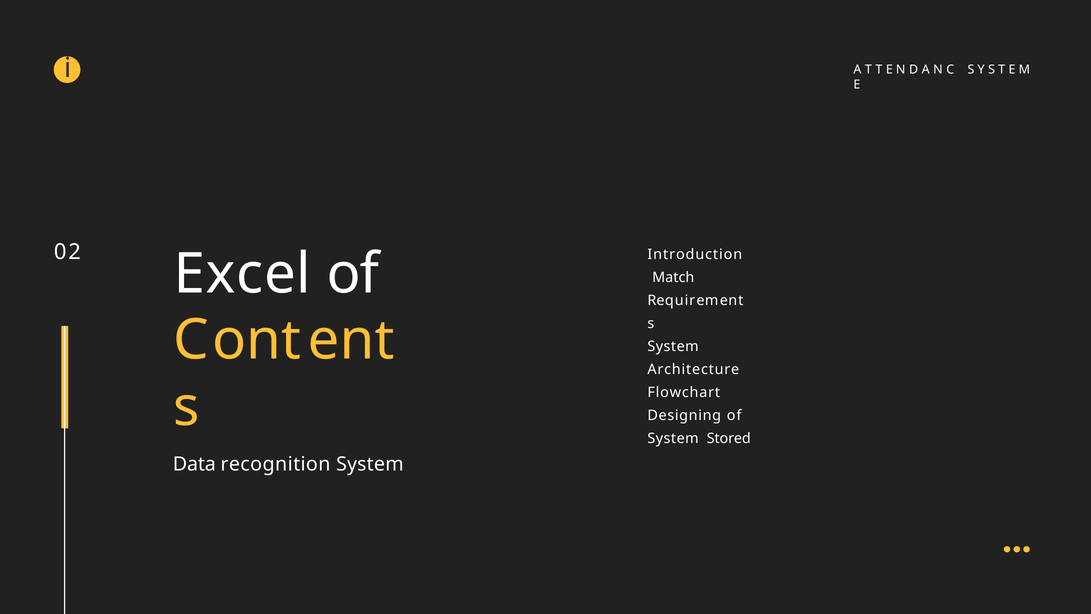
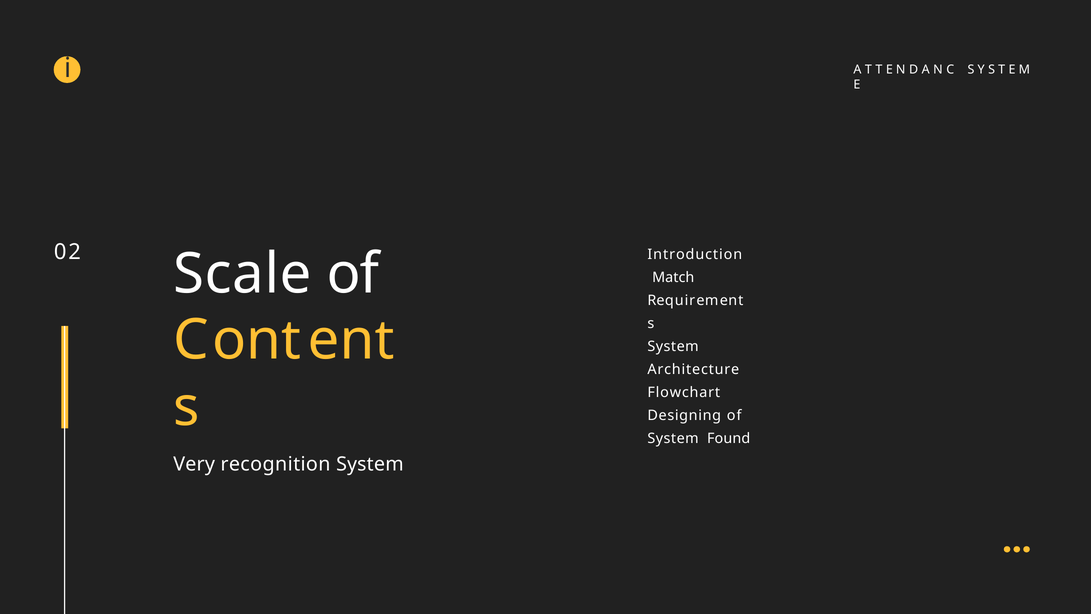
Excel: Excel -> Scale
Stored: Stored -> Found
Data: Data -> Very
